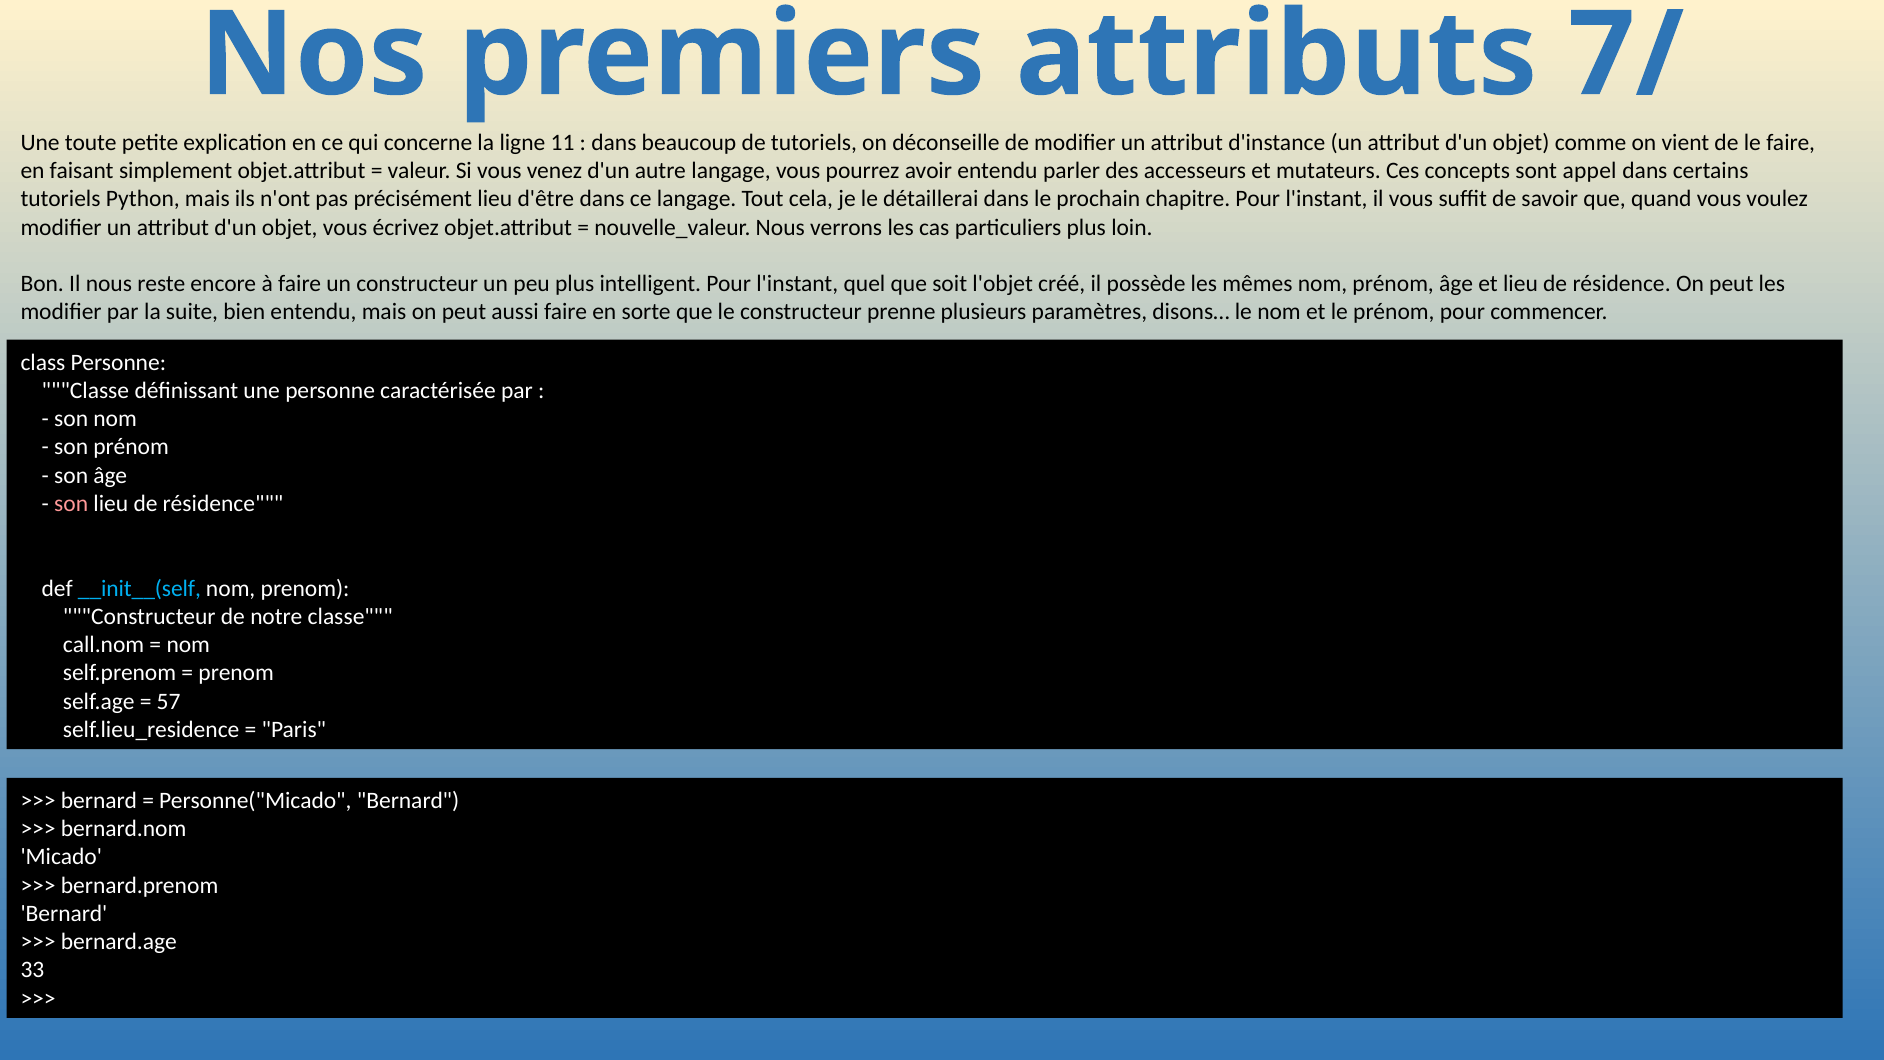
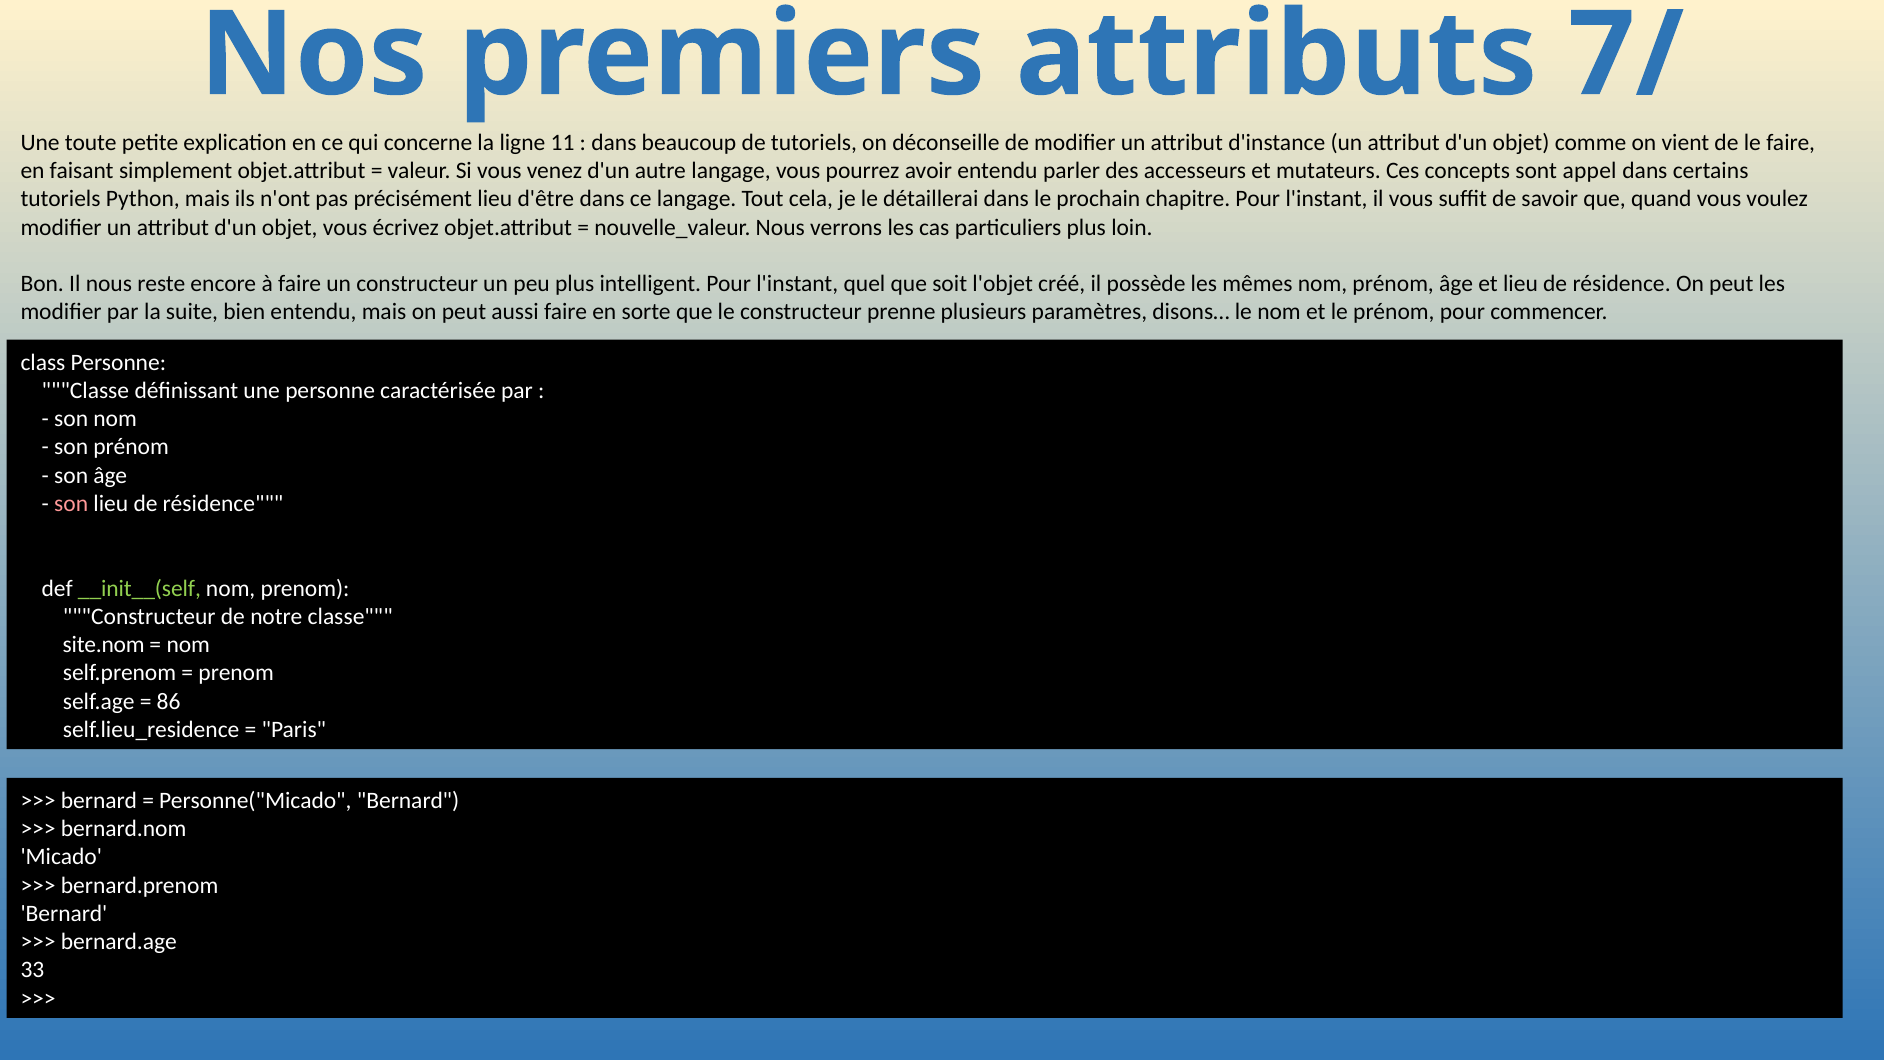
__init__(self colour: light blue -> light green
call.nom: call.nom -> site.nom
57: 57 -> 86
